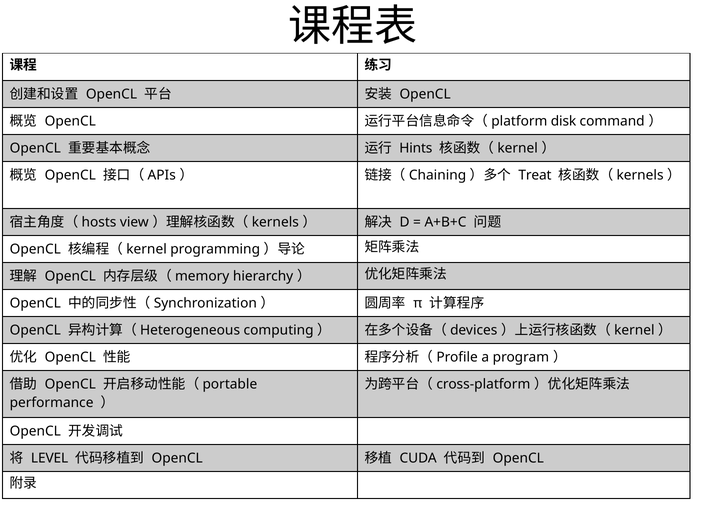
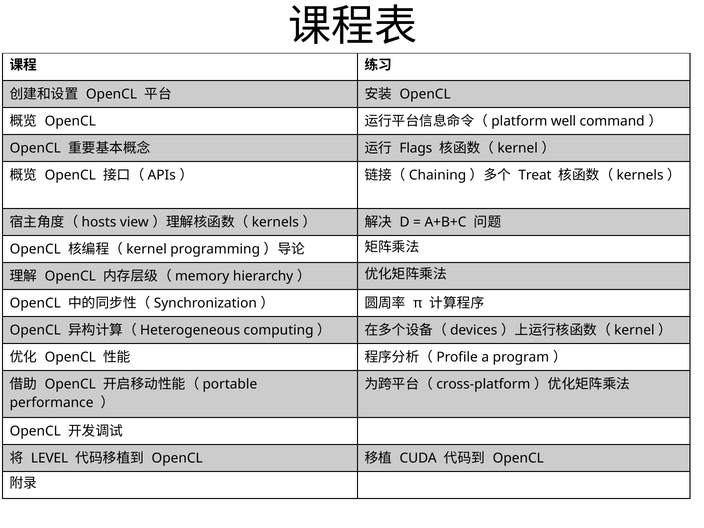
disk: disk -> well
Hints: Hints -> Flags
